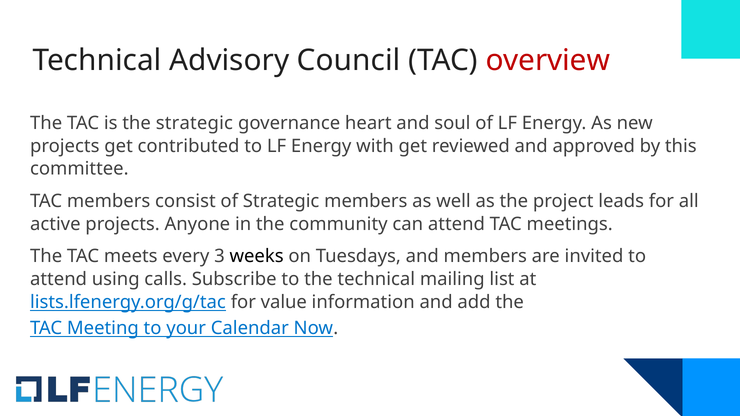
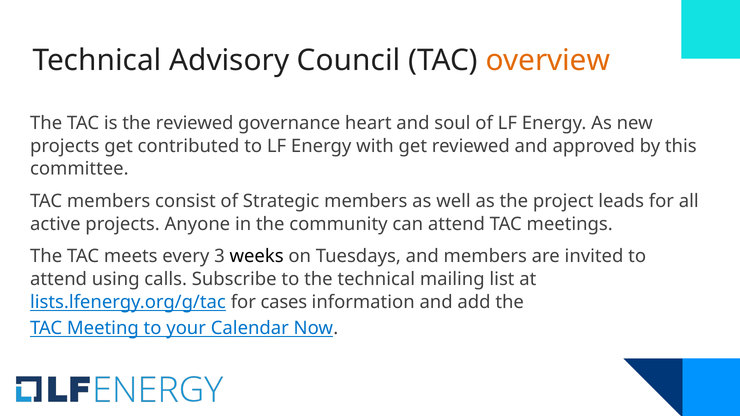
overview colour: red -> orange
the strategic: strategic -> reviewed
value: value -> cases
